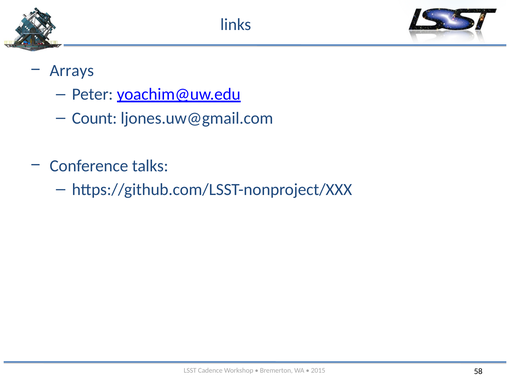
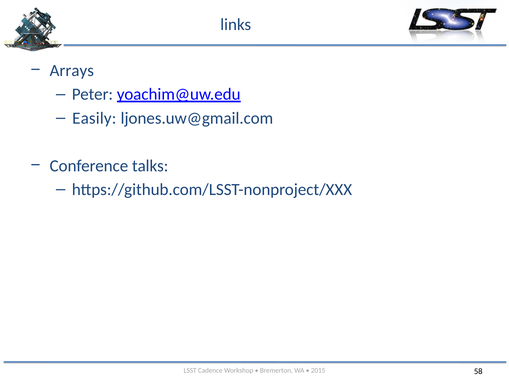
Count: Count -> Easily
